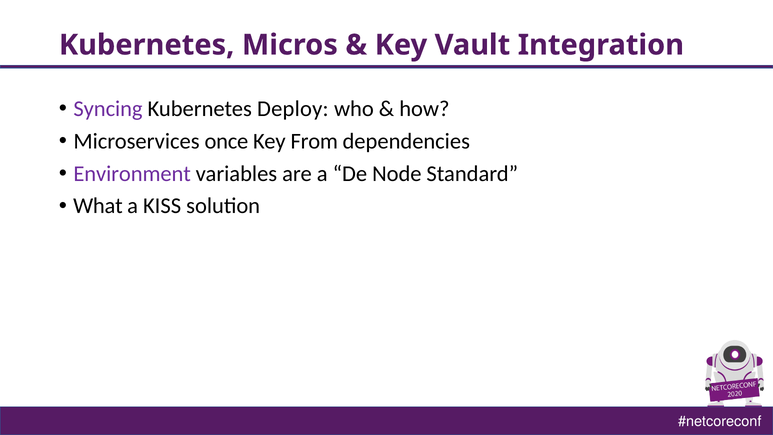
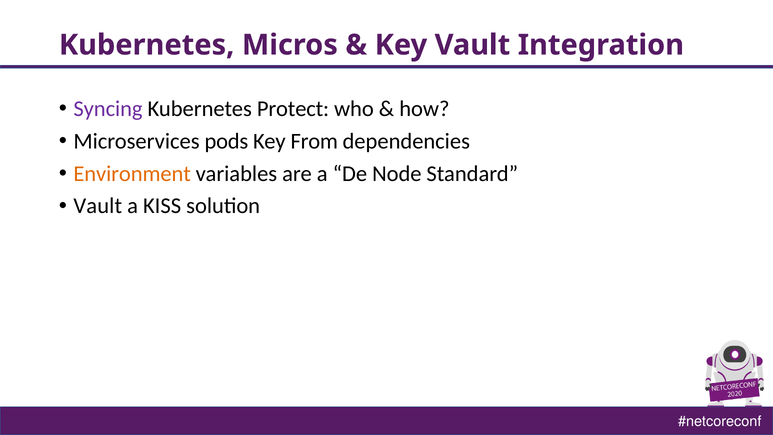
Deploy: Deploy -> Protect
once: once -> pods
Environment colour: purple -> orange
What at (98, 206): What -> Vault
